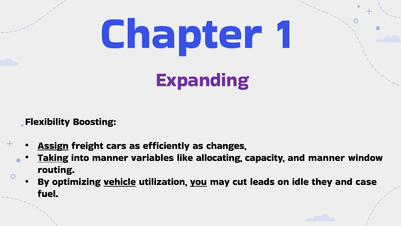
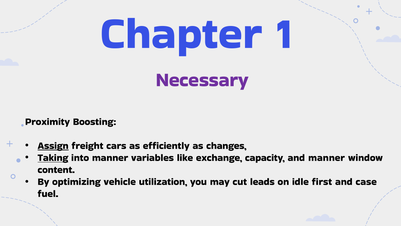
Expanding: Expanding -> Necessary
Flexibility: Flexibility -> Proximity
allocating: allocating -> exchange
routing: routing -> content
vehicle underline: present -> none
you underline: present -> none
they: they -> first
